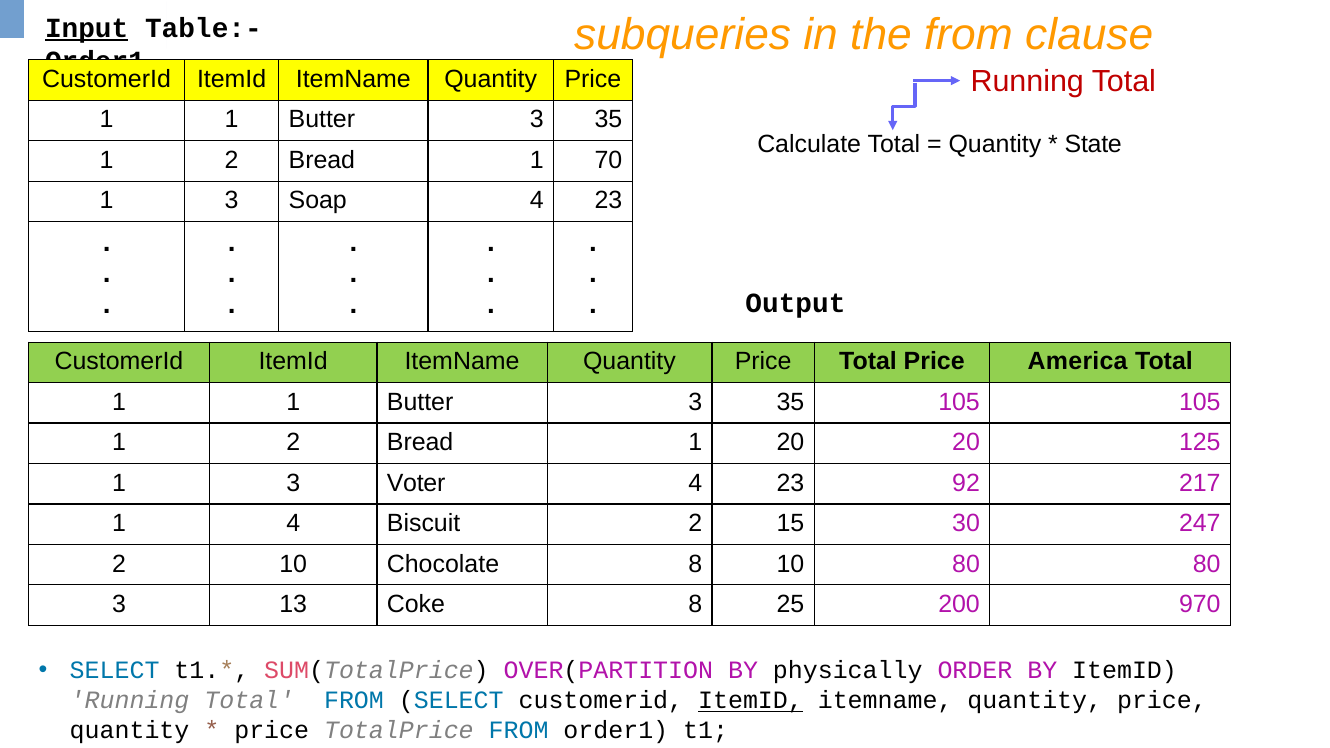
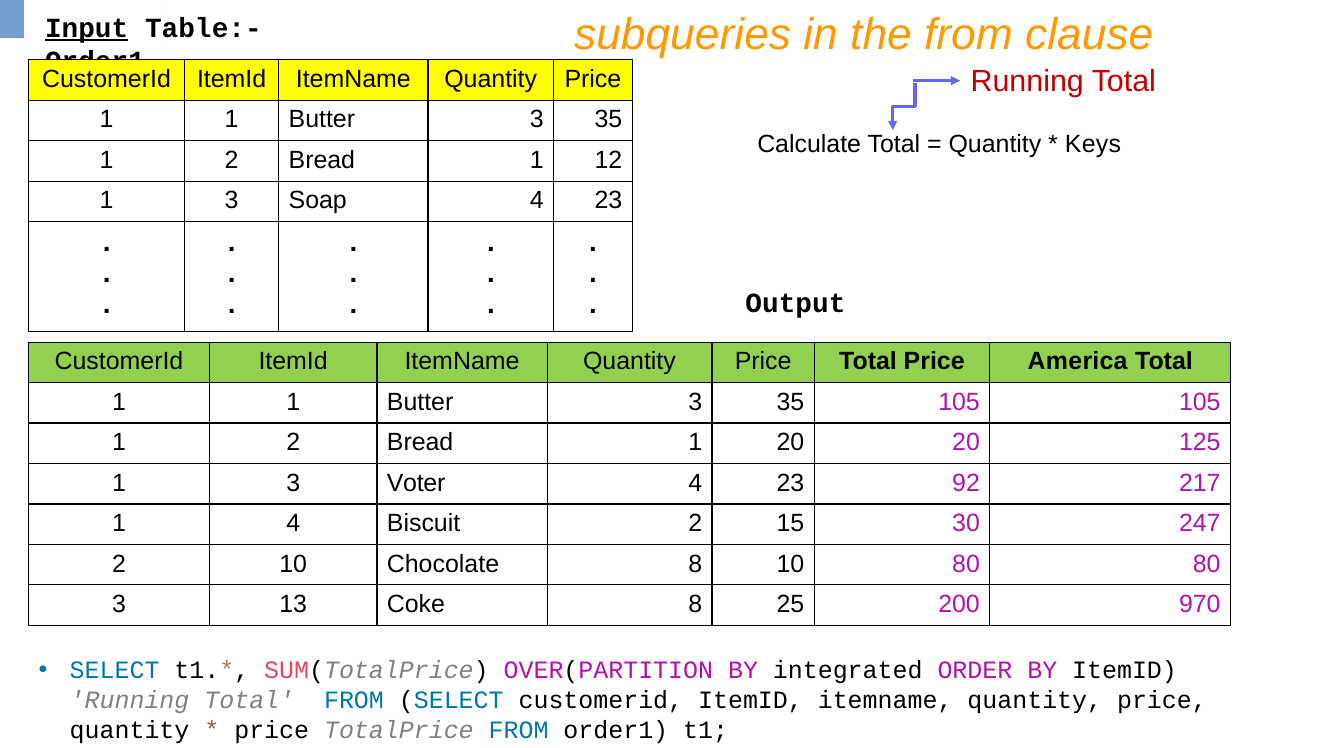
State: State -> Keys
70: 70 -> 12
physically: physically -> integrated
ItemID at (750, 701) underline: present -> none
